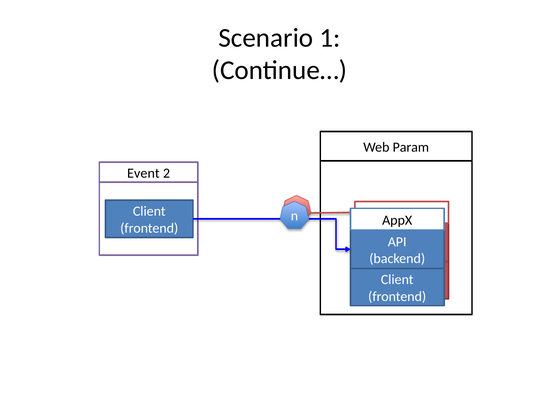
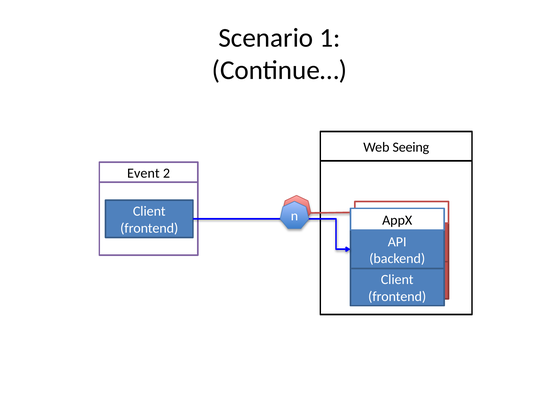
Param: Param -> Seeing
